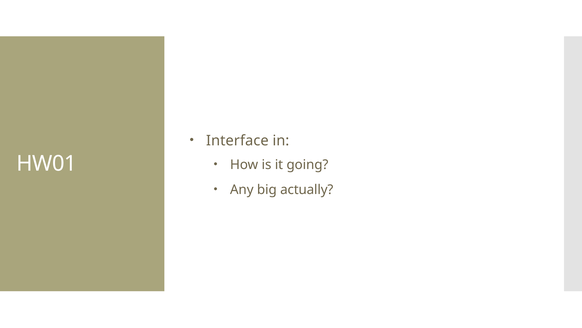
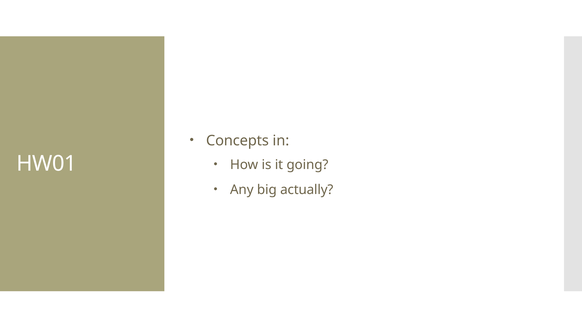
Interface: Interface -> Concepts
